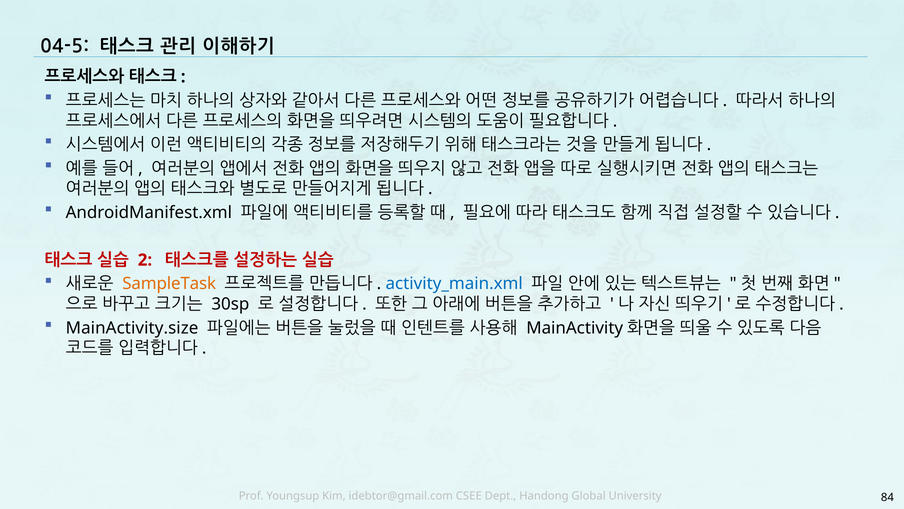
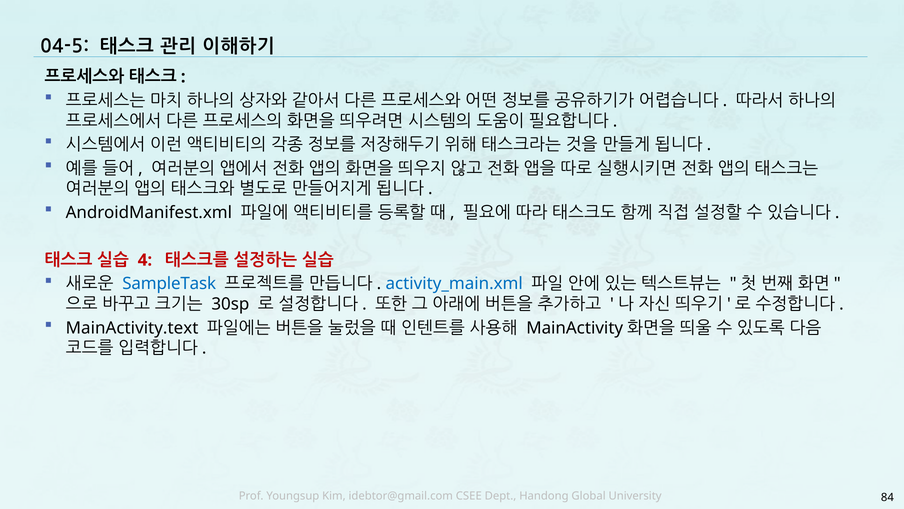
2: 2 -> 4
SampleTask colour: orange -> blue
MainActivity.size: MainActivity.size -> MainActivity.text
